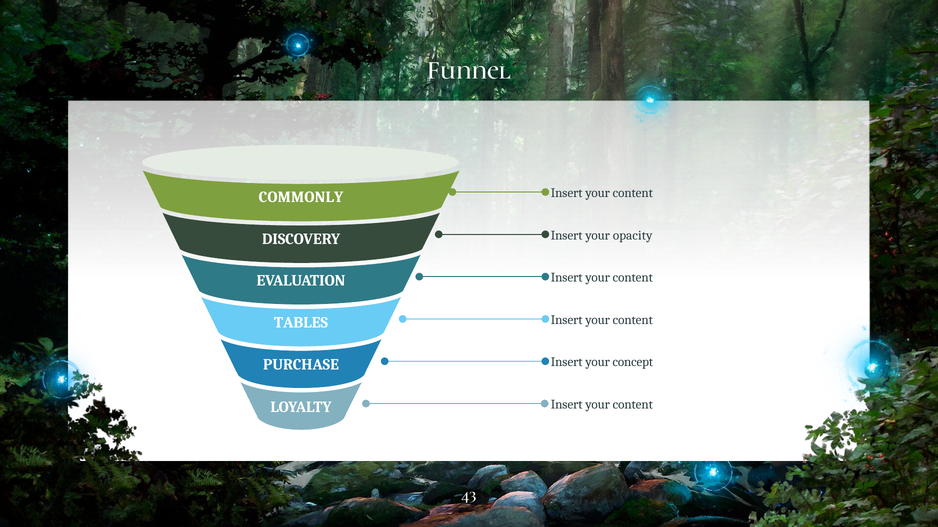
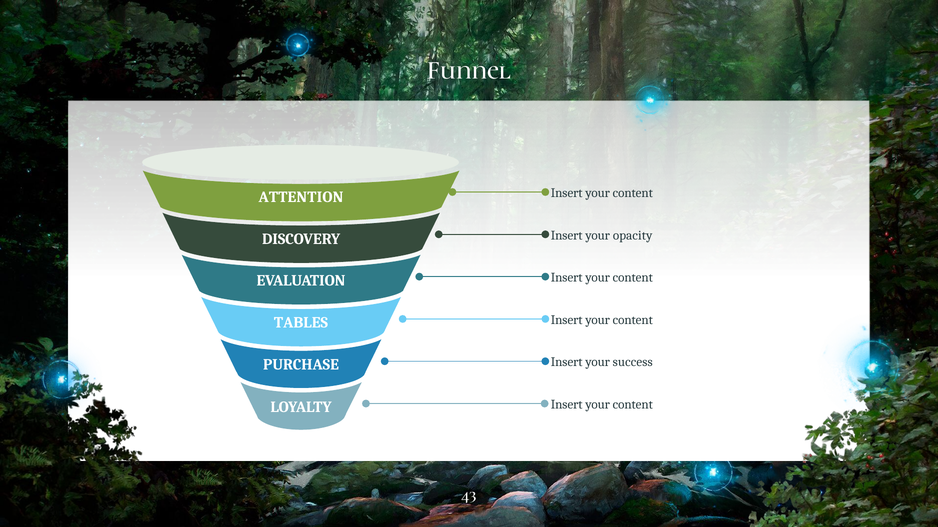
COMMONLY: COMMONLY -> ATTENTION
concept: concept -> success
